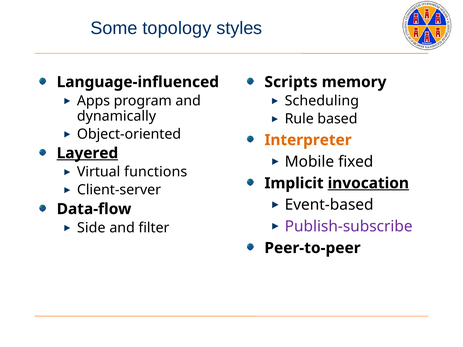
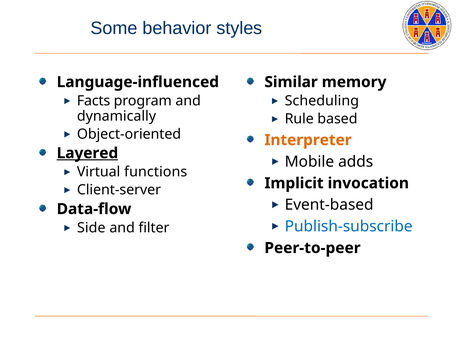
topology: topology -> behavior
Scripts: Scripts -> Similar
Apps: Apps -> Facts
fixed: fixed -> adds
invocation underline: present -> none
Publish-subscribe colour: purple -> blue
